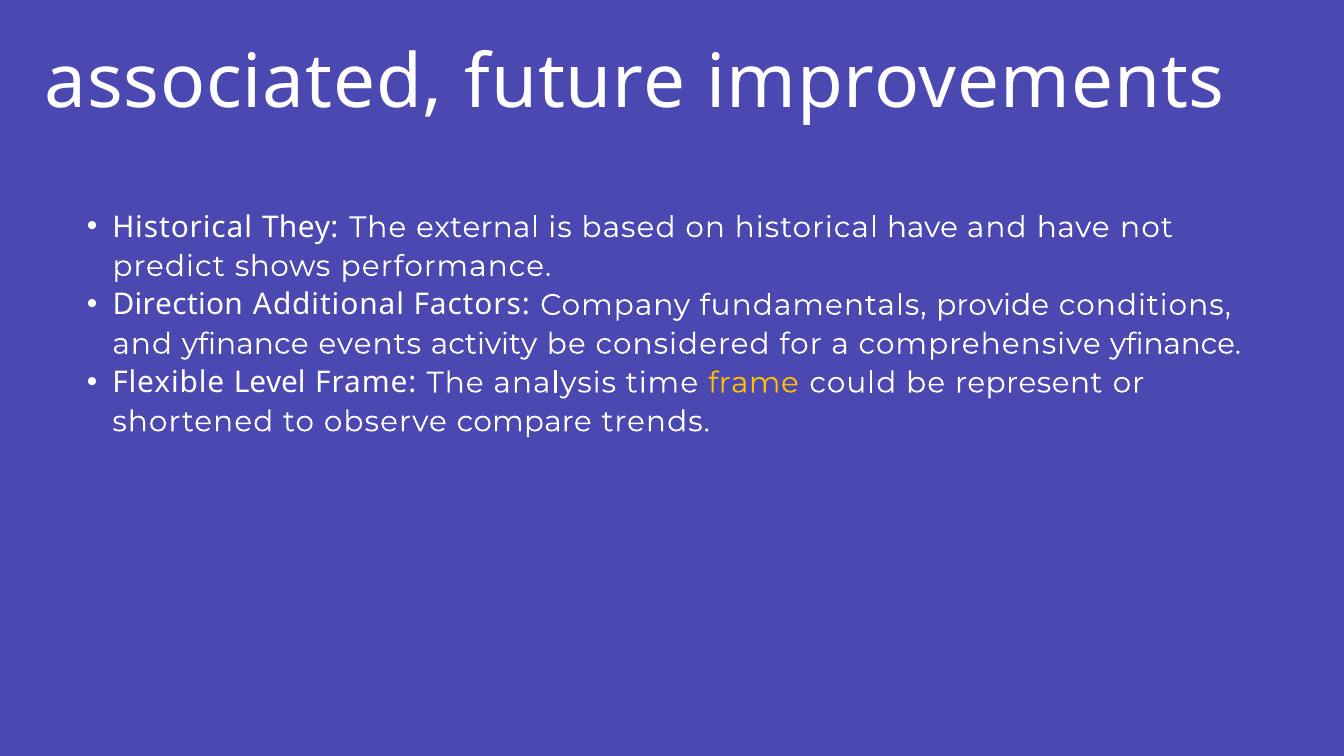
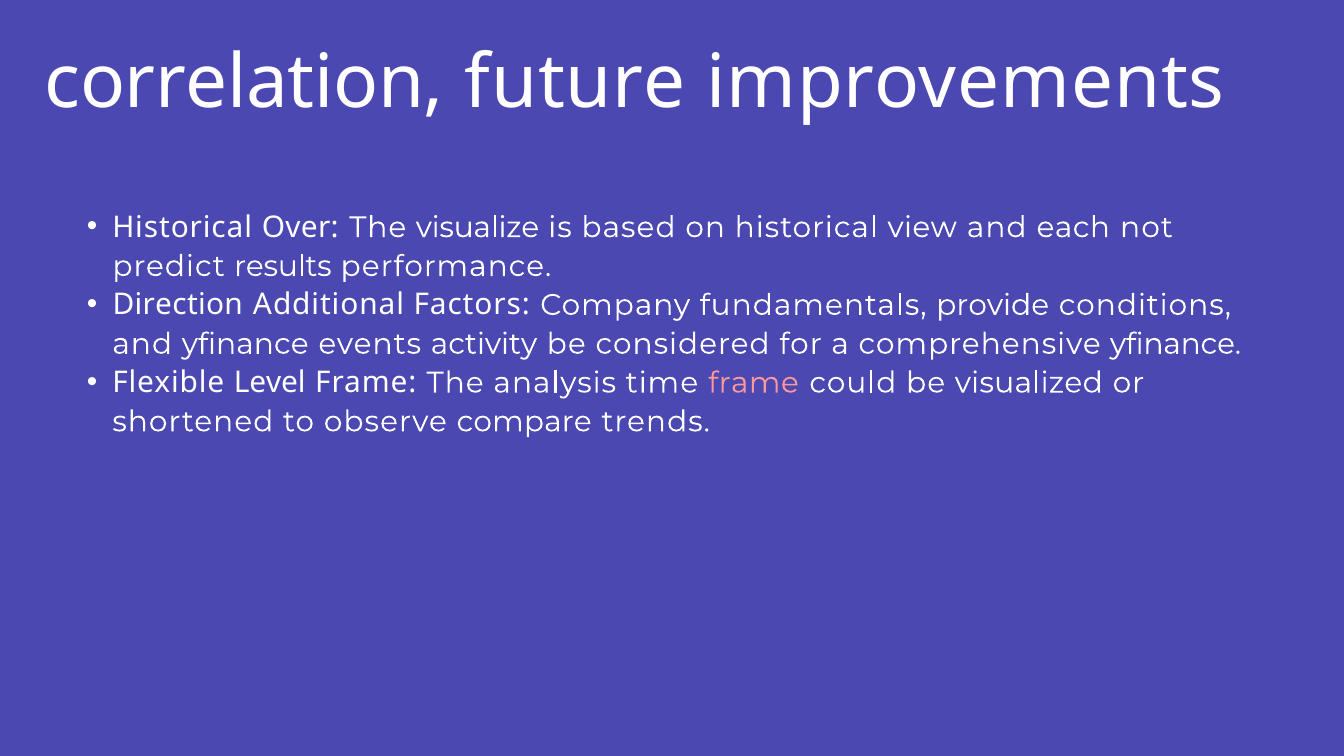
associated: associated -> correlation
They: They -> Over
external: external -> visualize
historical have: have -> view
and have: have -> each
shows: shows -> results
frame at (754, 383) colour: yellow -> pink
represent: represent -> visualized
